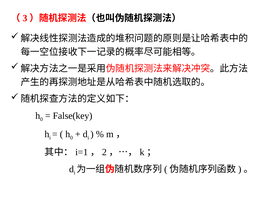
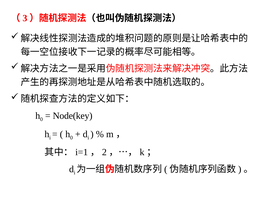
False(key: False(key -> Node(key
